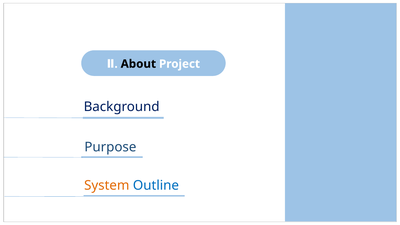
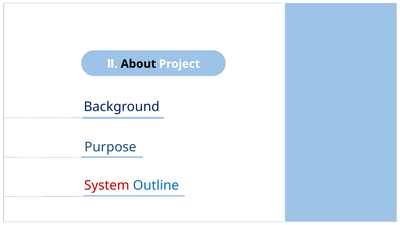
System colour: orange -> red
